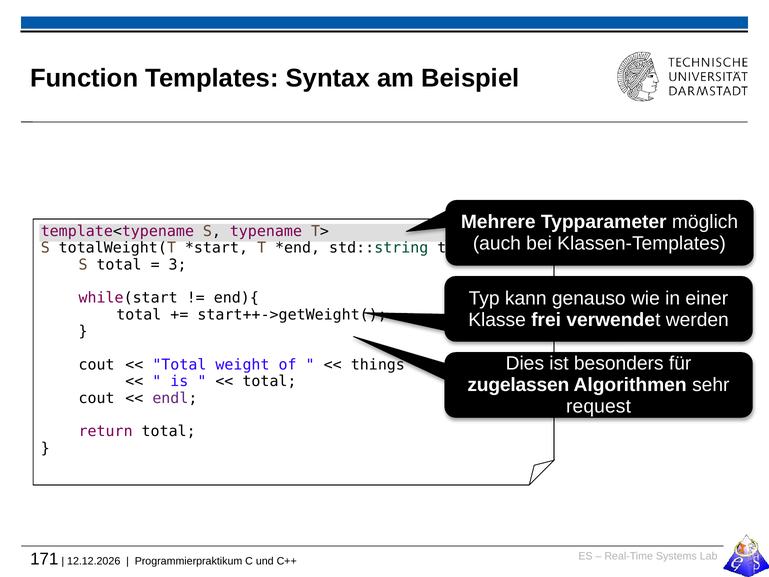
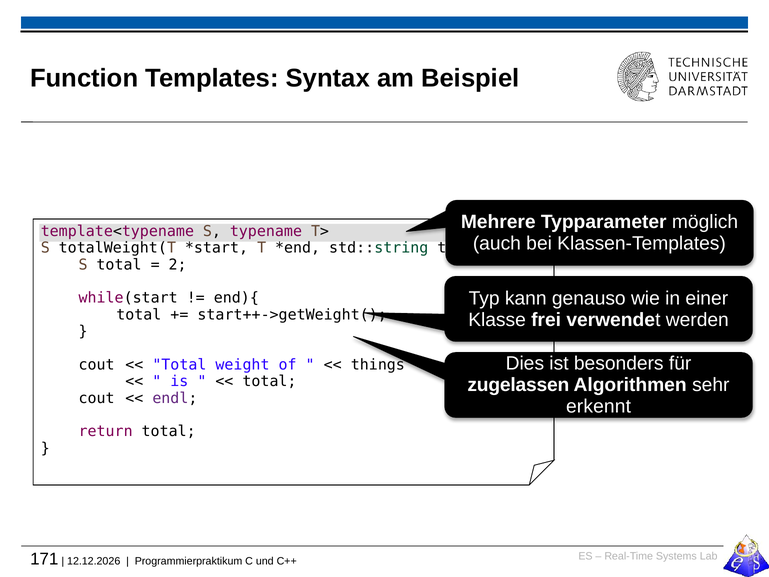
3: 3 -> 2
request: request -> erkennt
